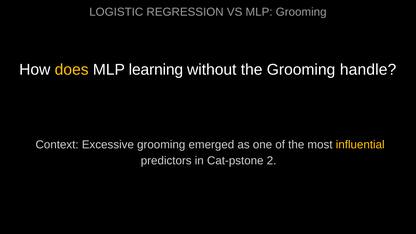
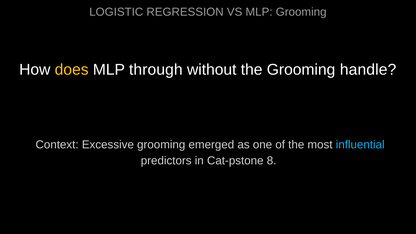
learning: learning -> through
influential colour: yellow -> light blue
2: 2 -> 8
